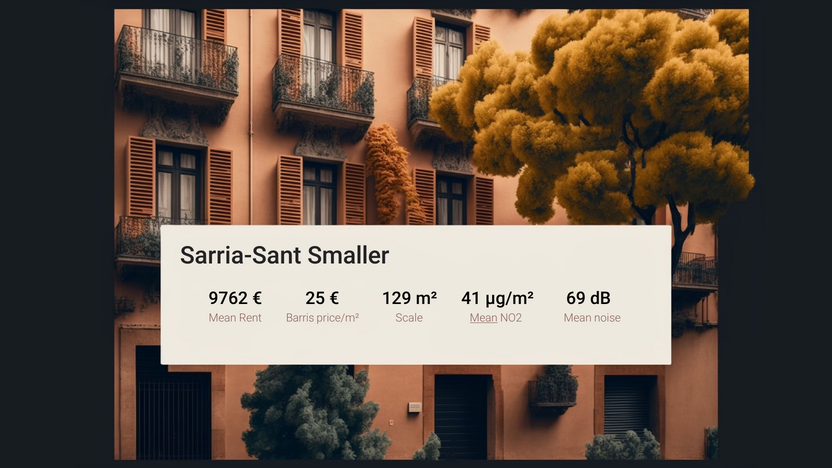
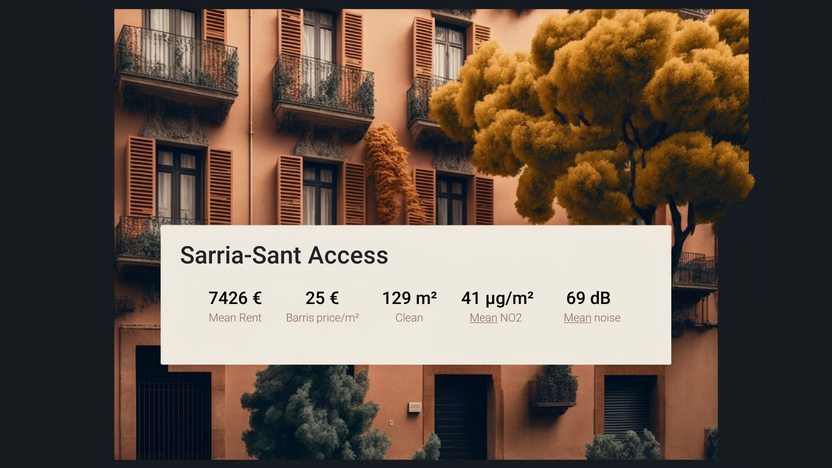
Smaller: Smaller -> Access
9762: 9762 -> 7426
Scale: Scale -> Clean
Mean at (578, 318) underline: none -> present
